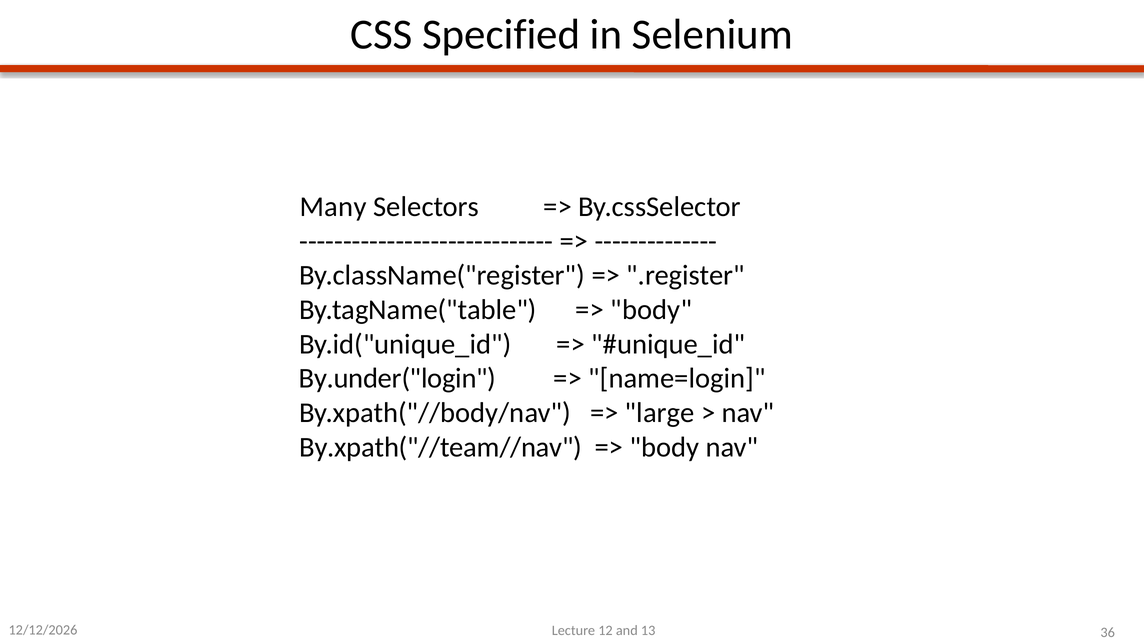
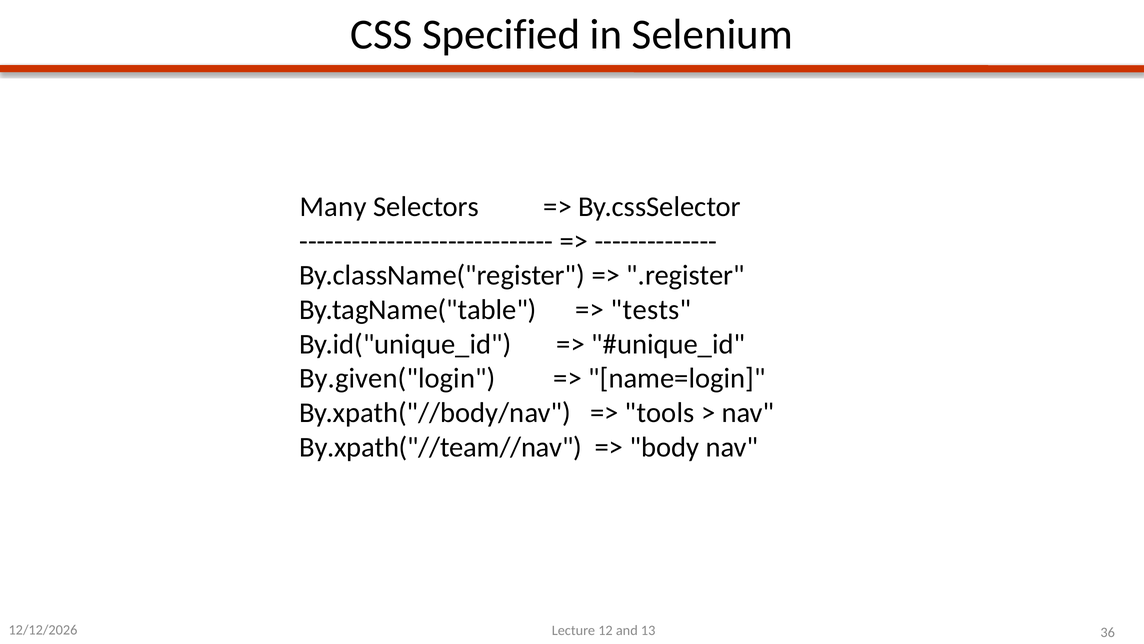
body at (651, 310): body -> tests
By.under("login: By.under("login -> By.given("login
large: large -> tools
